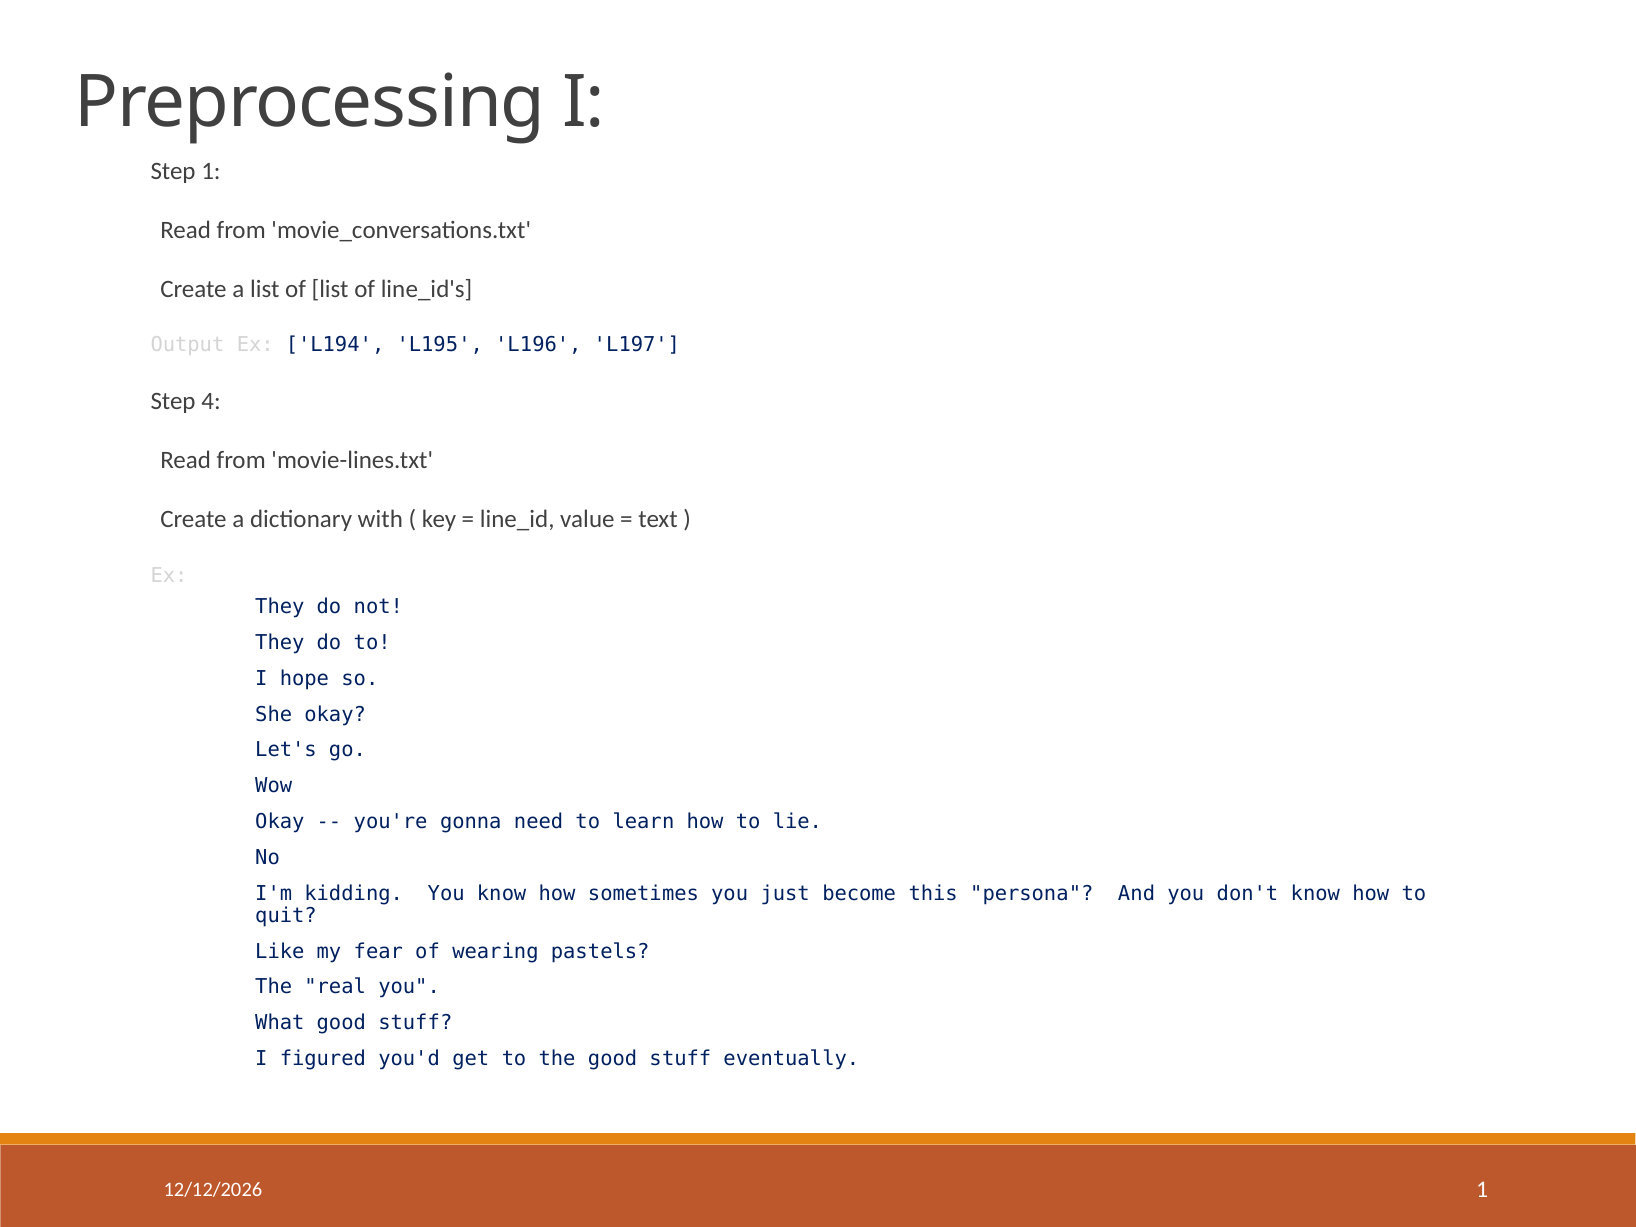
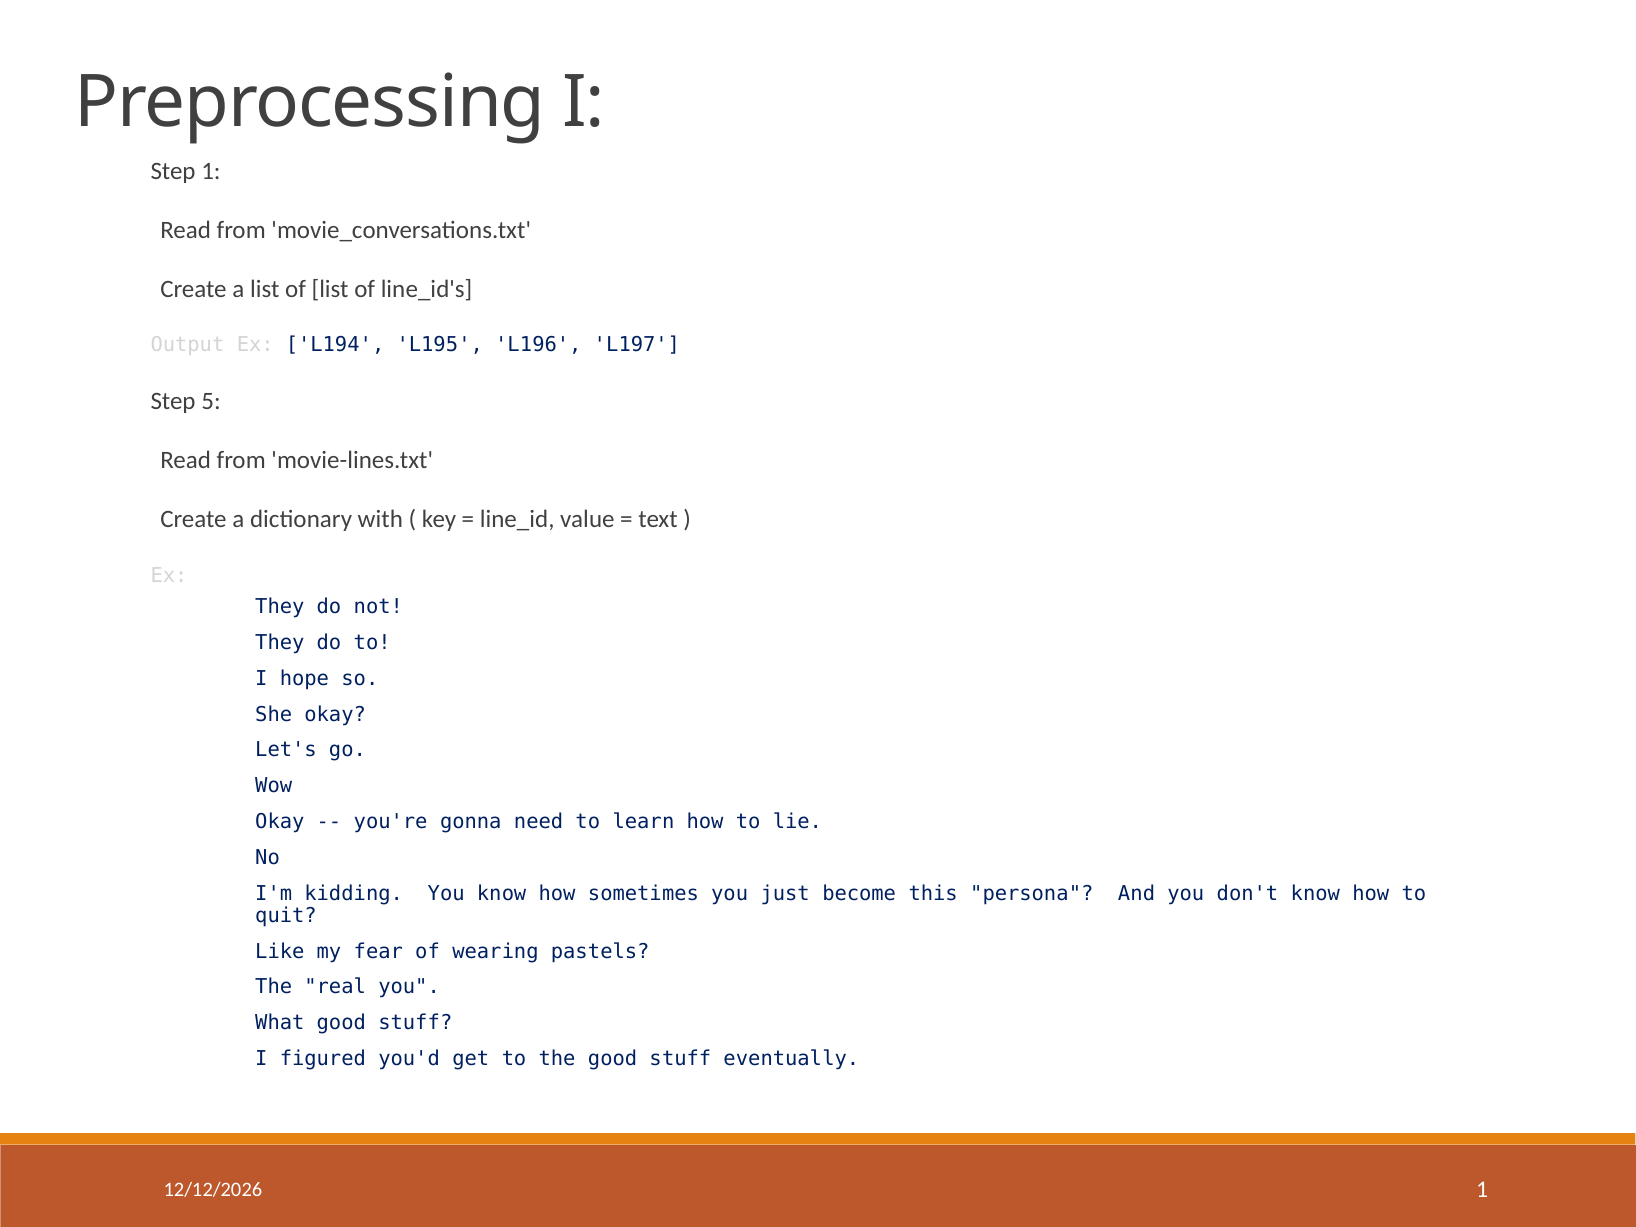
4: 4 -> 5
